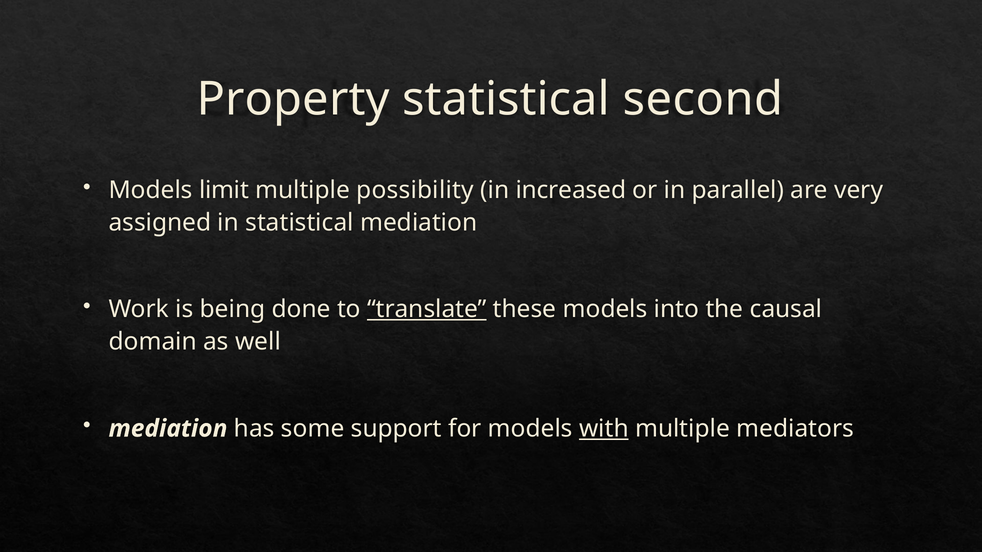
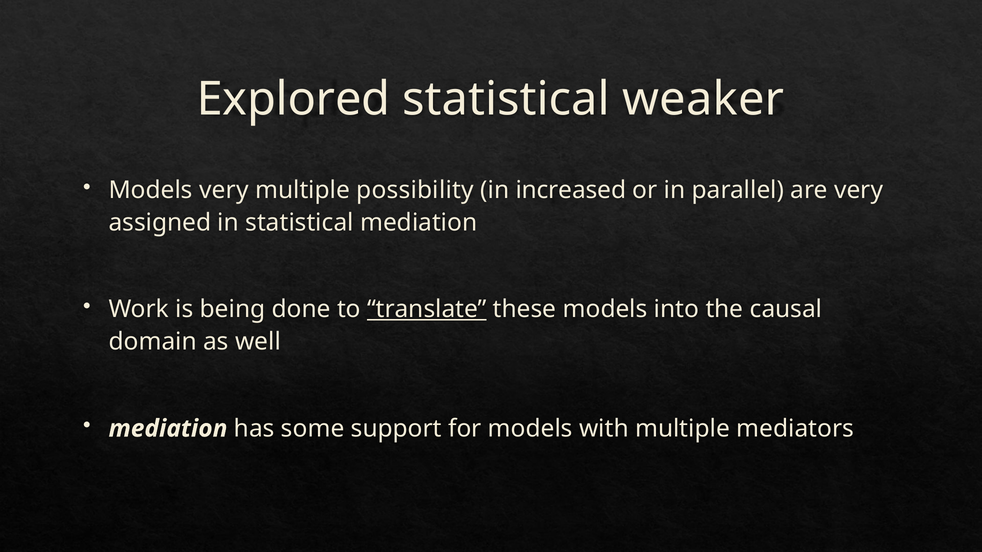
Property: Property -> Explored
second: second -> weaker
Models limit: limit -> very
with underline: present -> none
